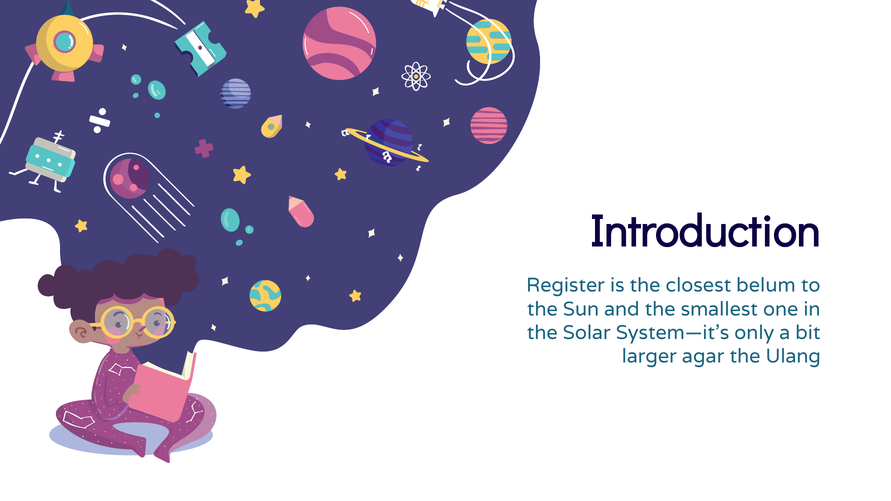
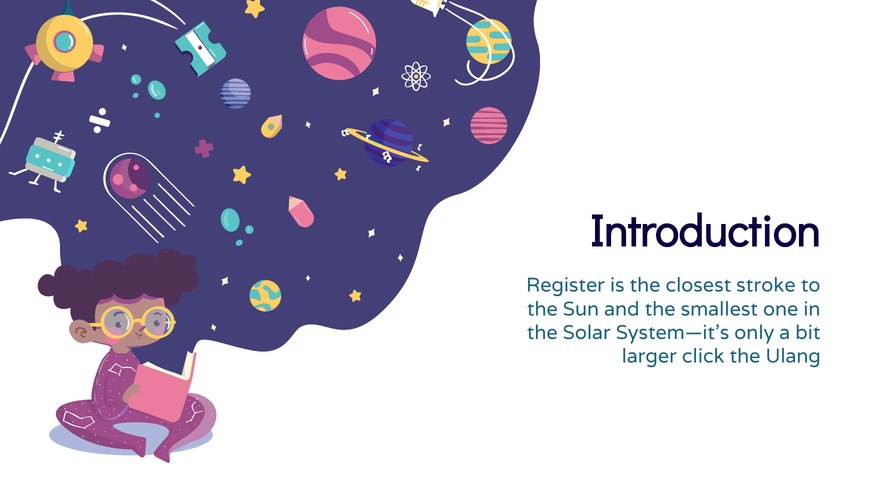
belum: belum -> stroke
agar: agar -> click
